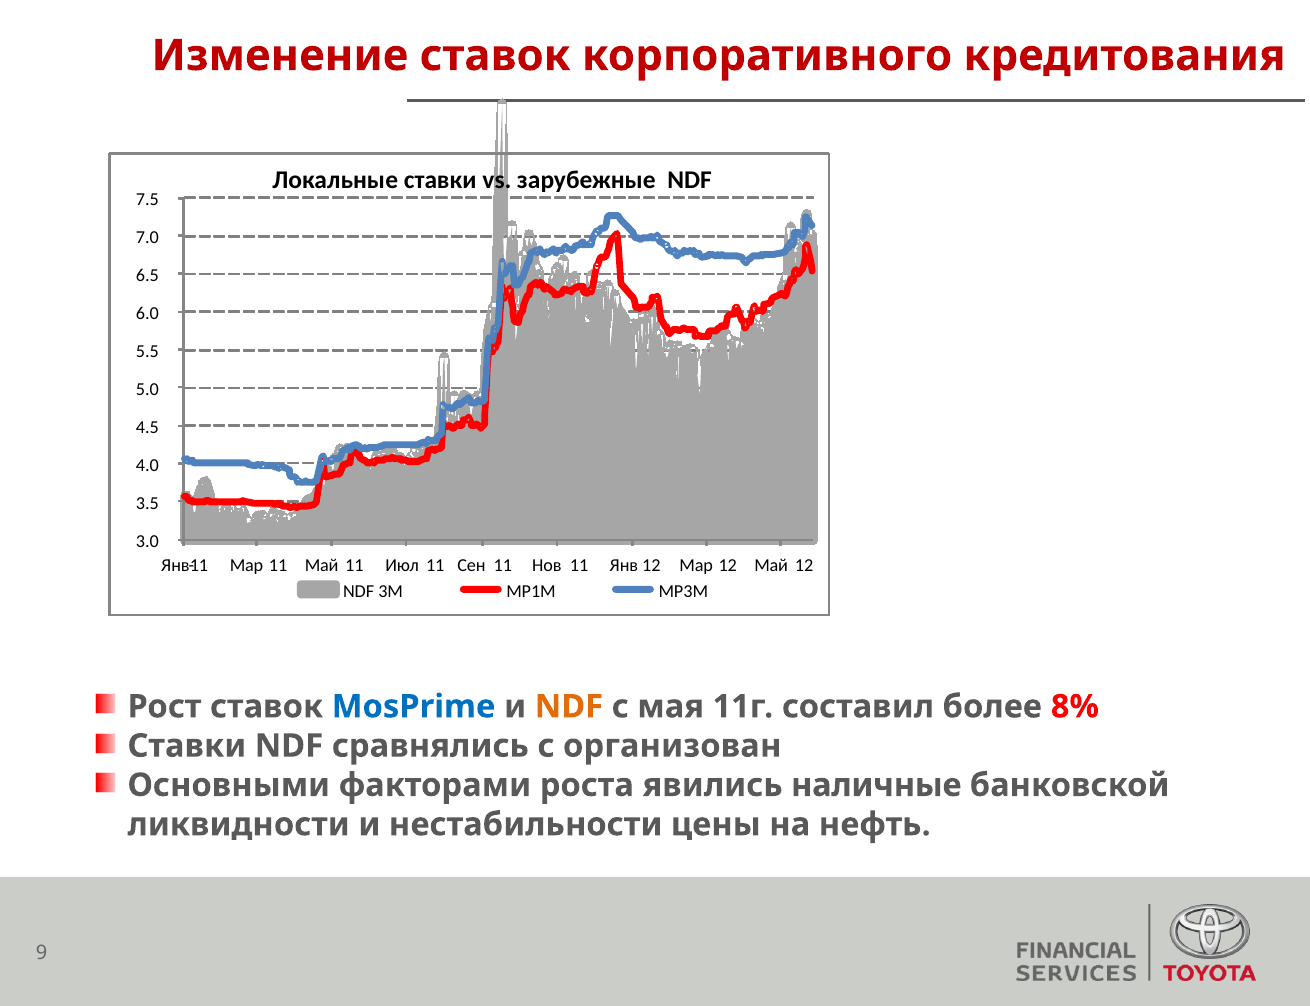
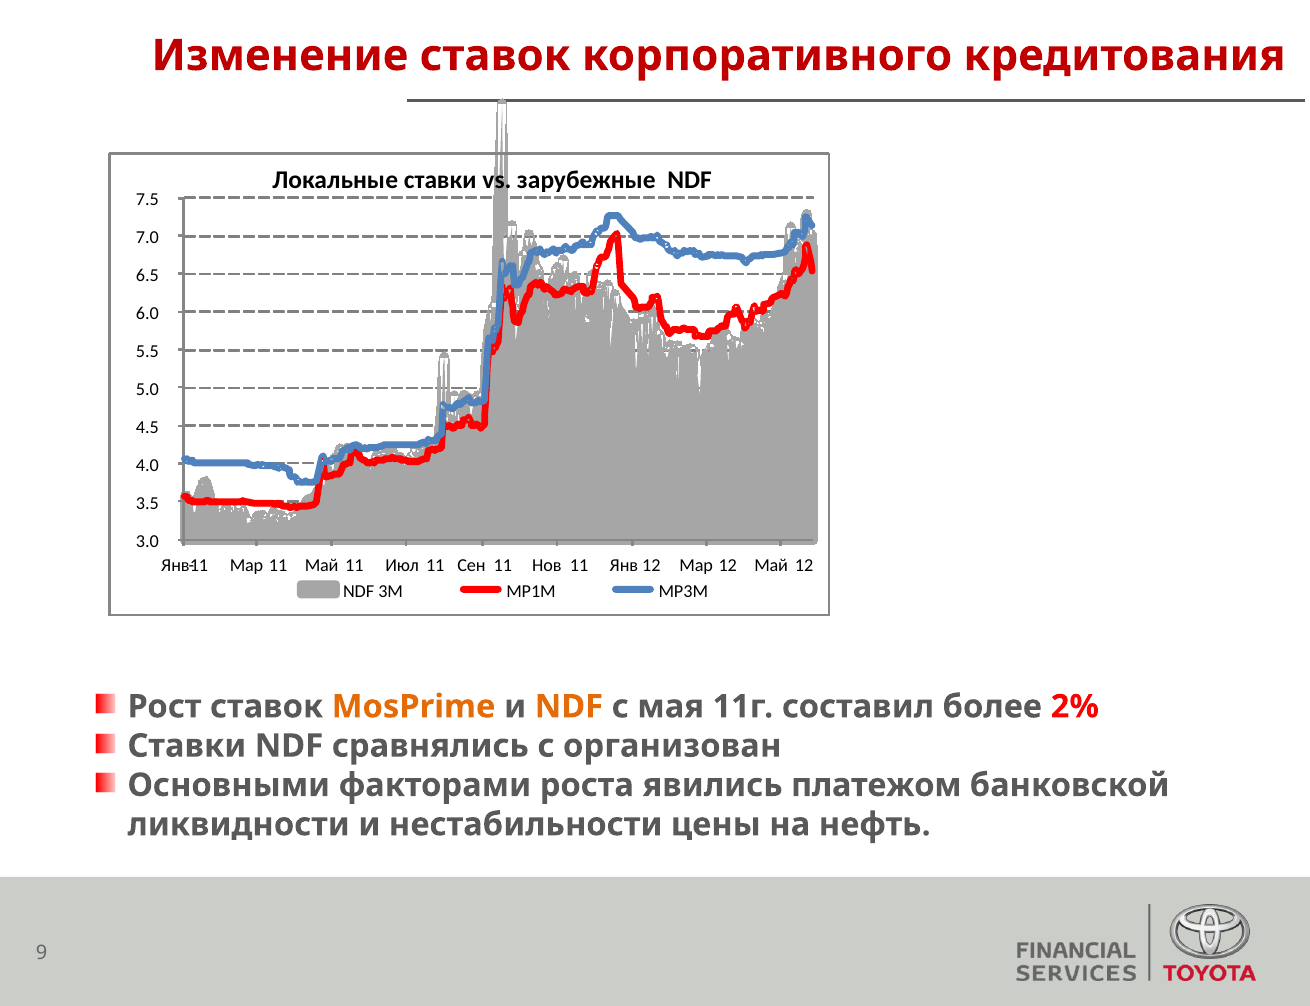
MosPrime colour: blue -> orange
8%: 8% -> 2%
наличные: наличные -> платежом
